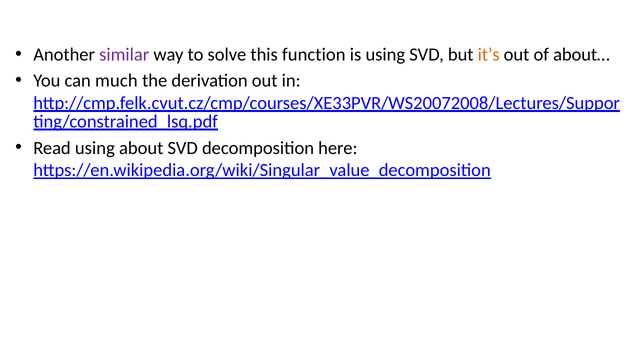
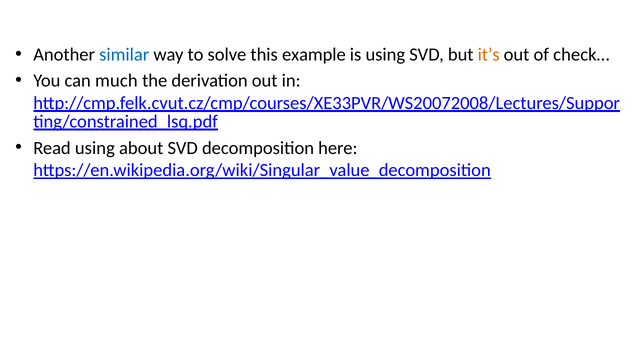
similar colour: purple -> blue
function: function -> example
about…: about… -> check…
